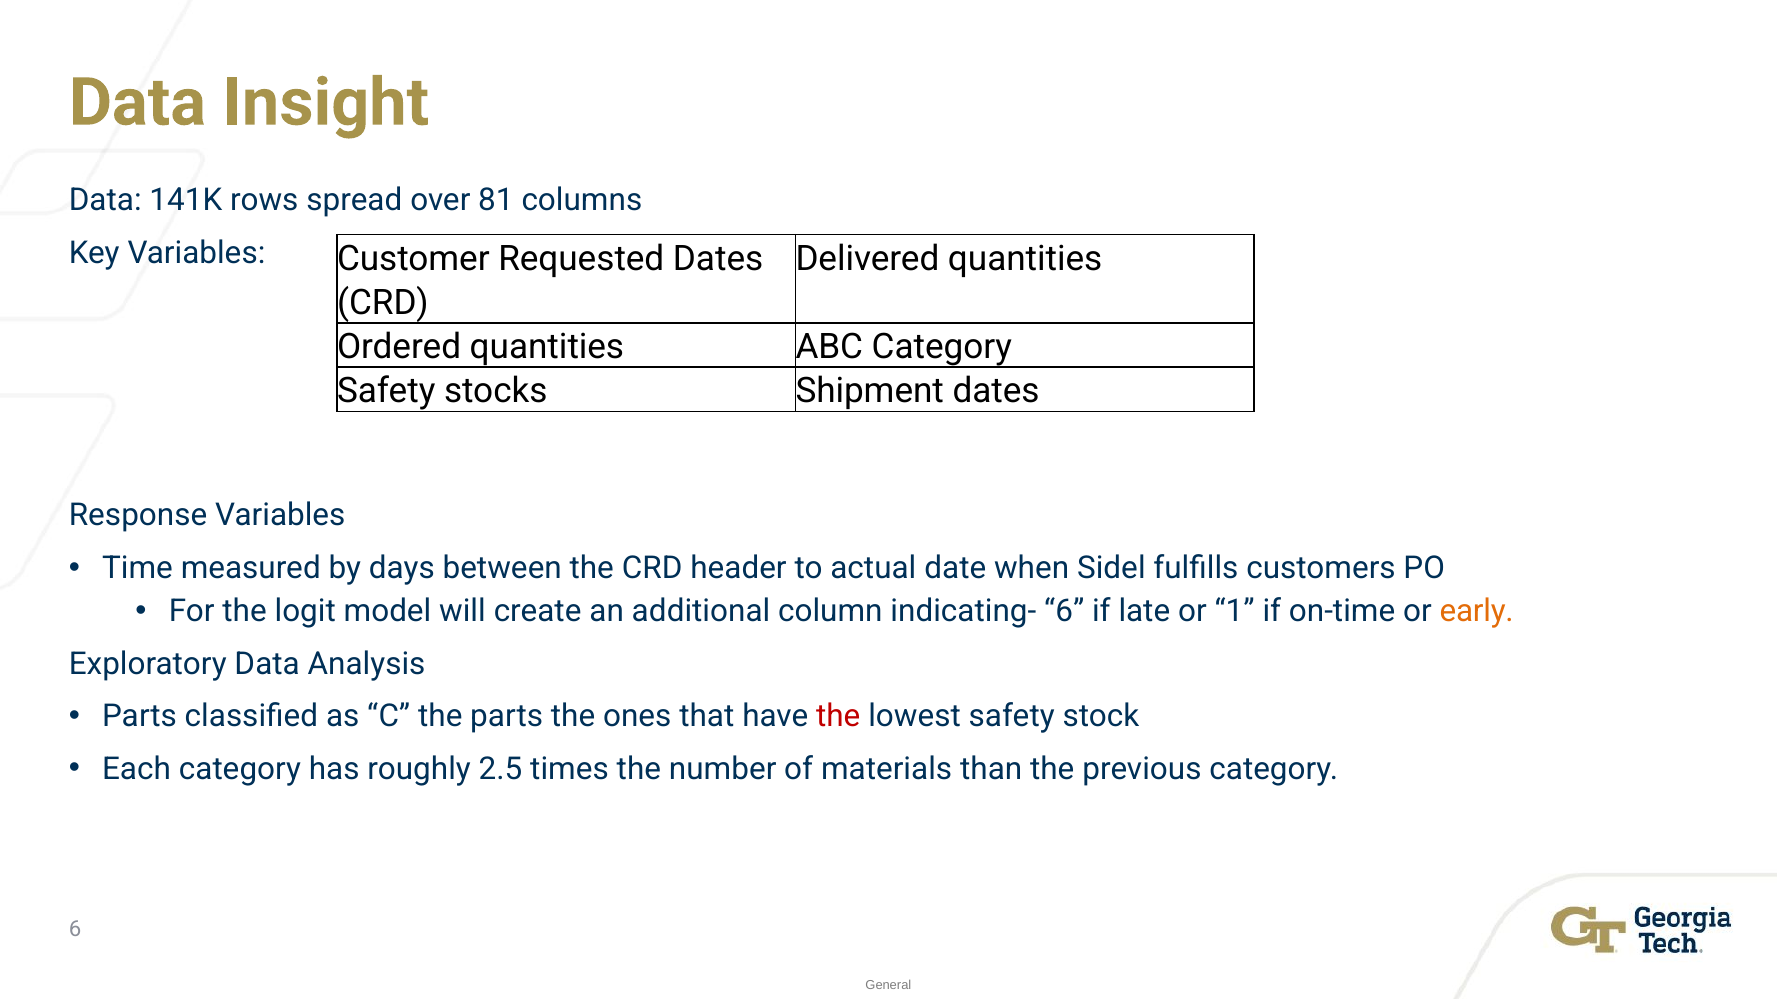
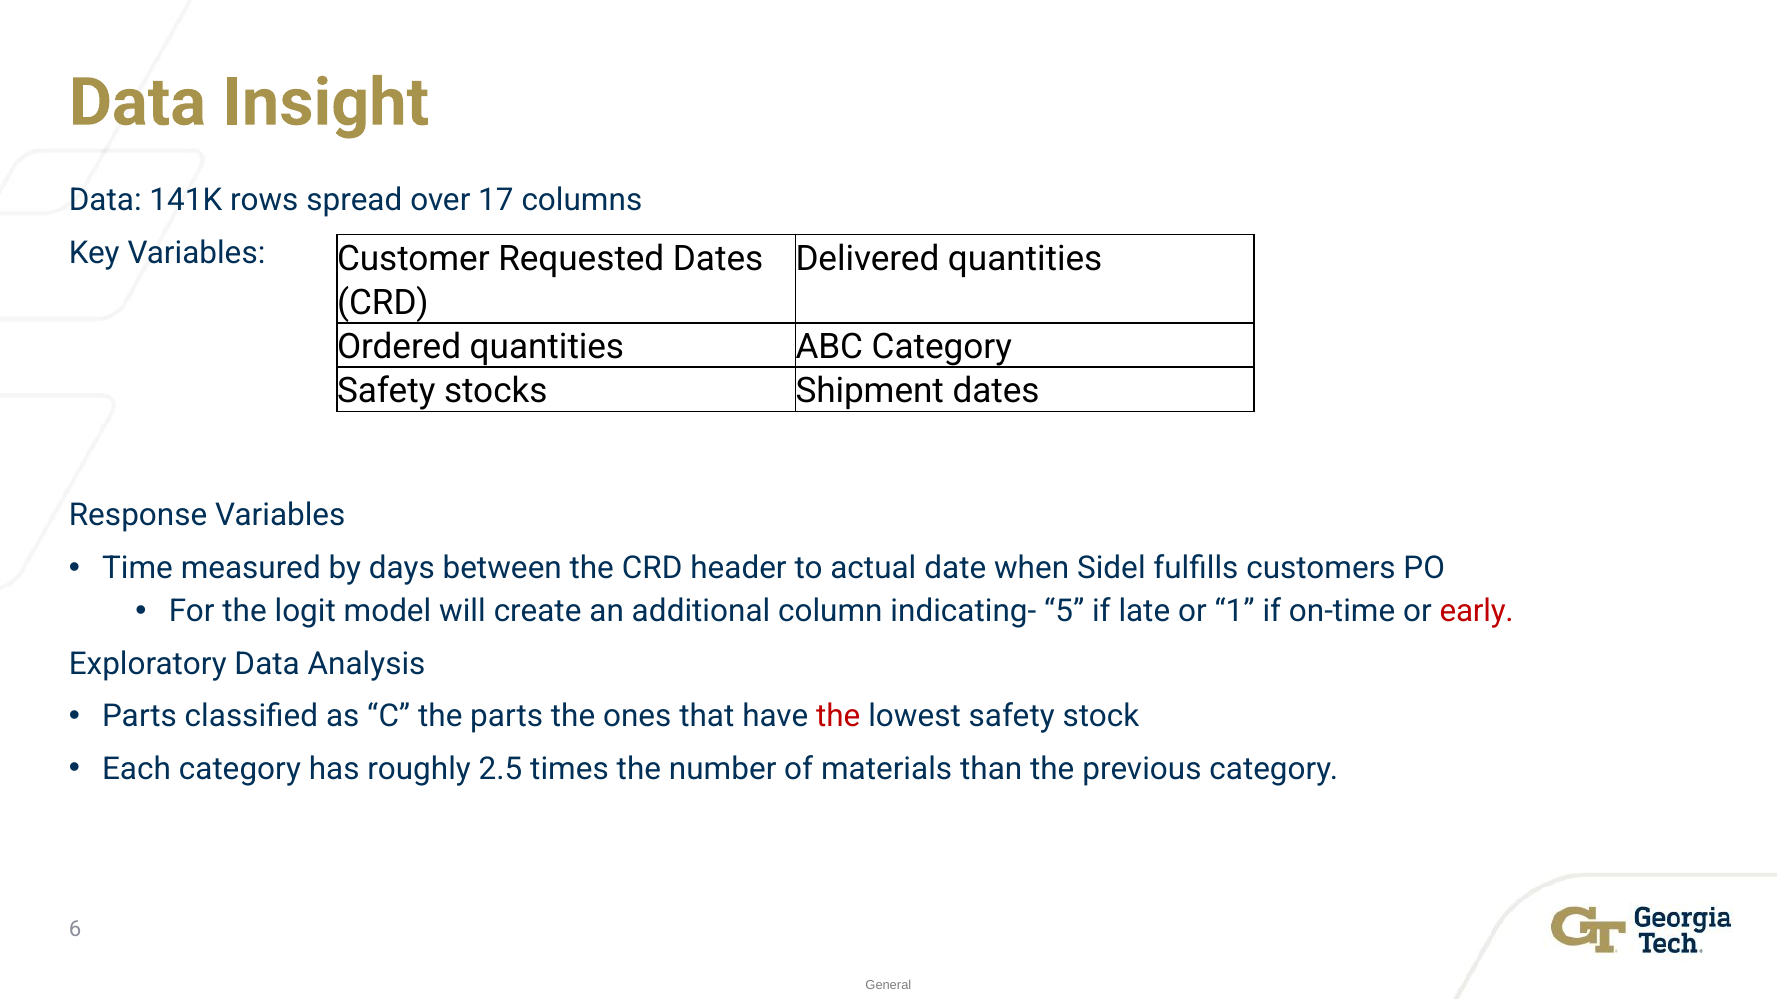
81: 81 -> 17
indicating- 6: 6 -> 5
early colour: orange -> red
